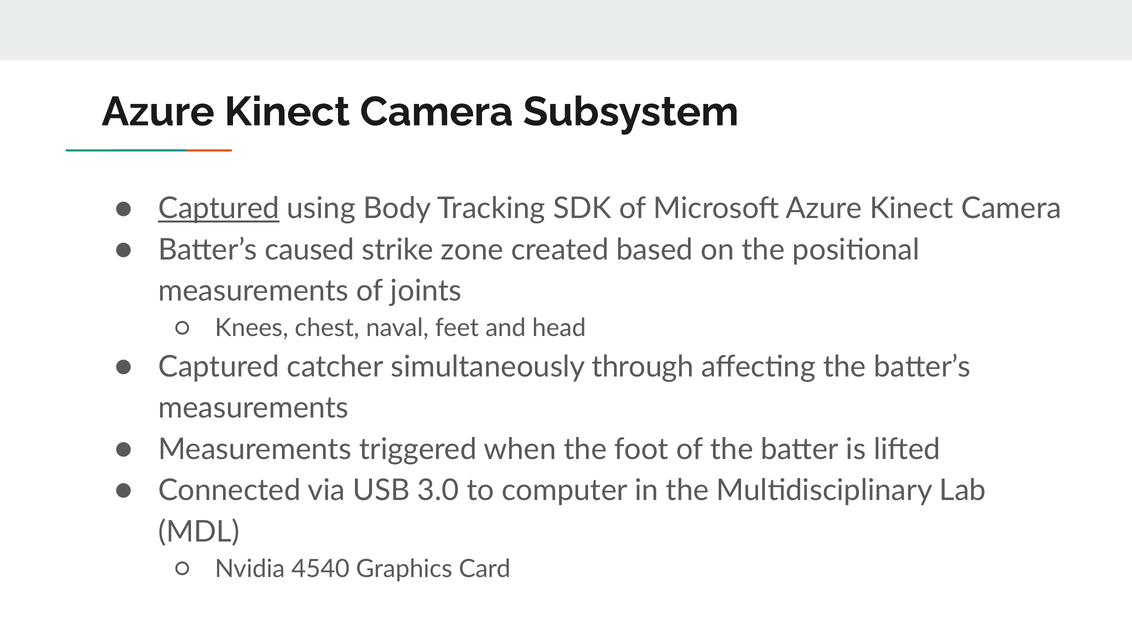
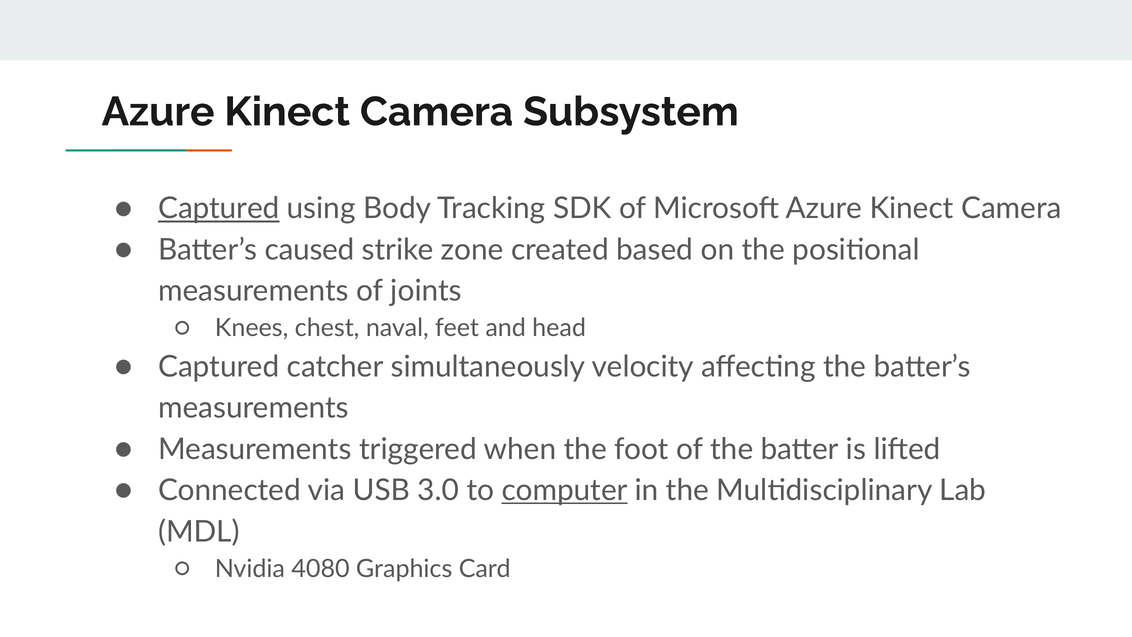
through: through -> velocity
computer underline: none -> present
4540: 4540 -> 4080
